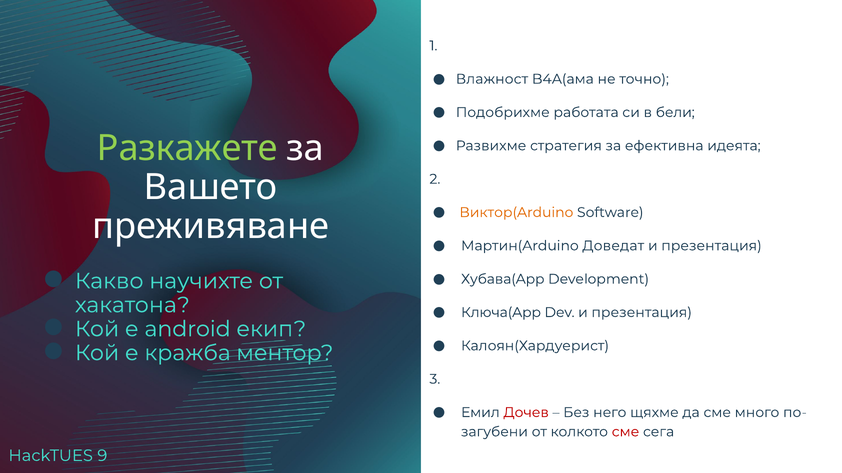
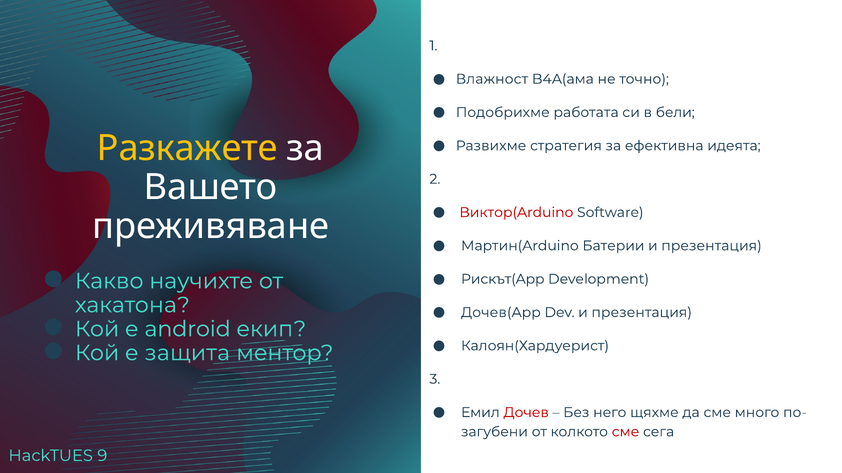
Разкажете colour: light green -> yellow
Виктор(Arduino colour: orange -> red
Доведат: Доведат -> Батерии
Хубава(App: Хубава(App -> Рискът(App
Ключа(App: Ключа(App -> Дочев(App
кражба: кражба -> защита
